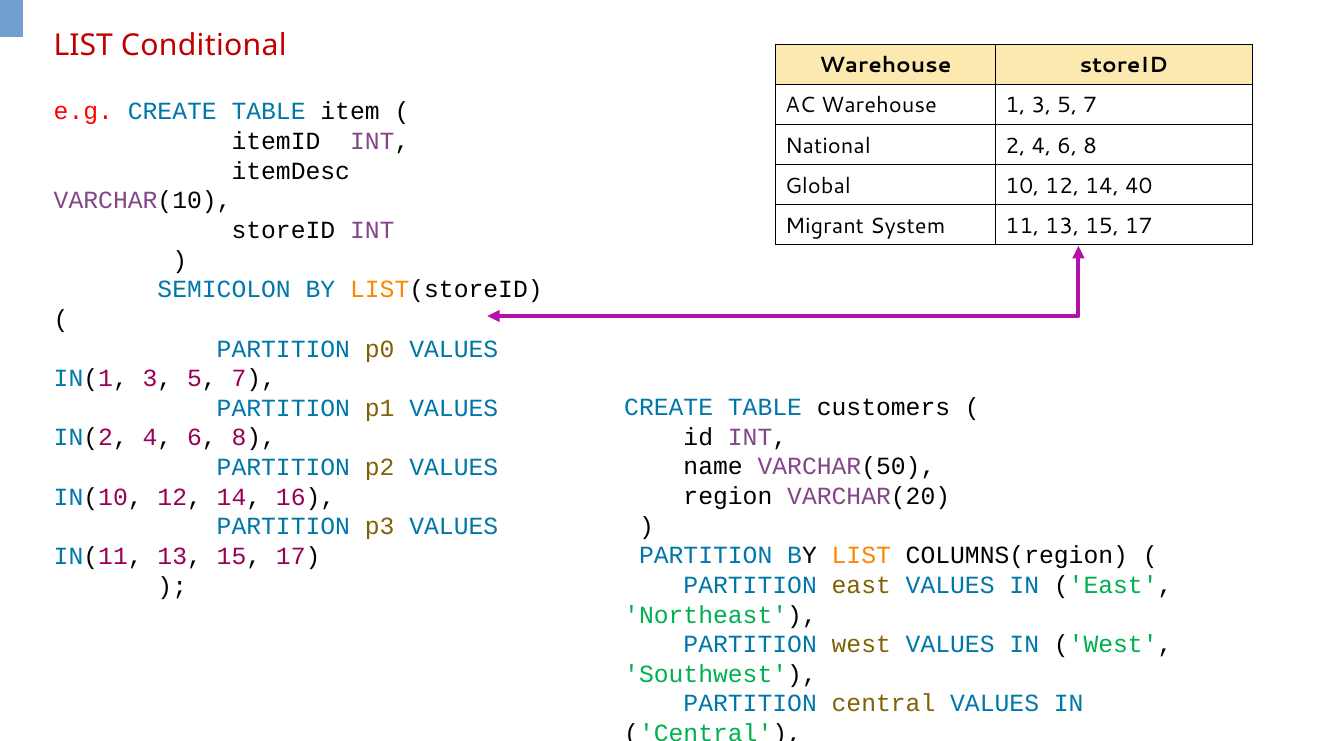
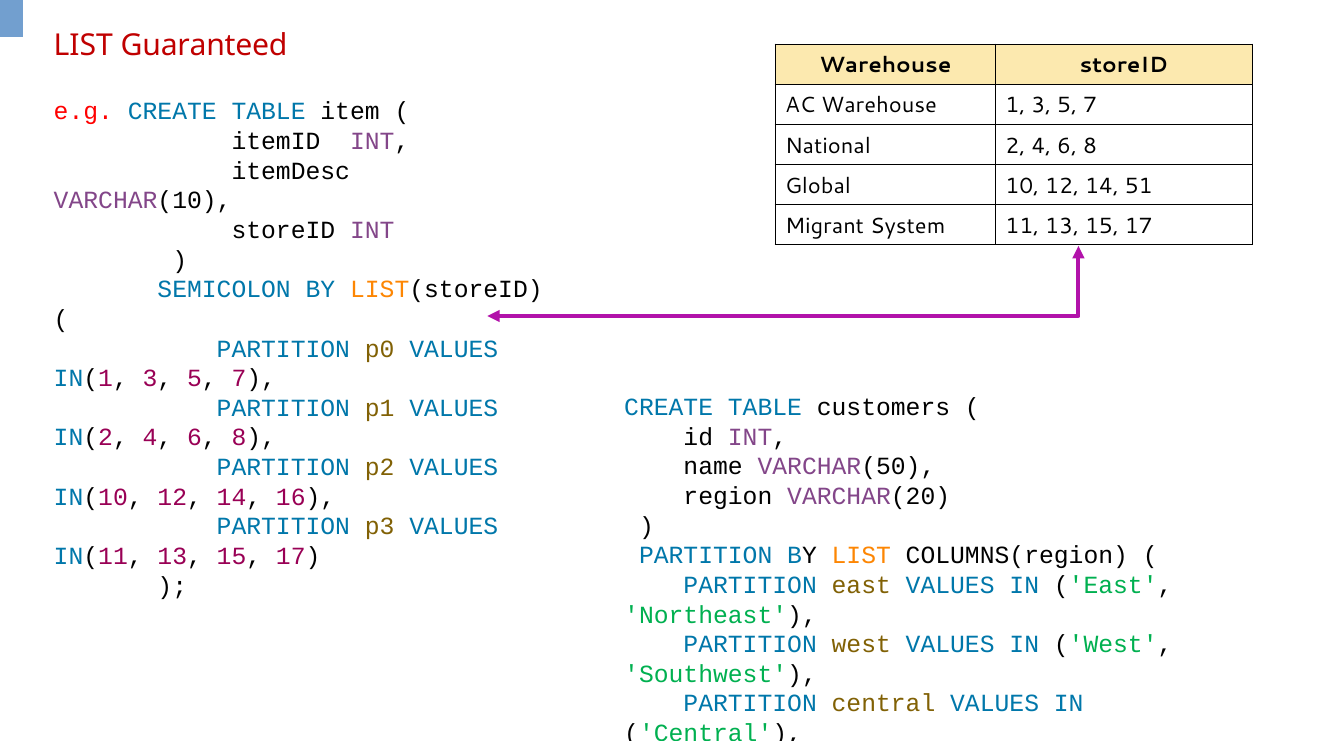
Conditional: Conditional -> Guaranteed
40: 40 -> 51
